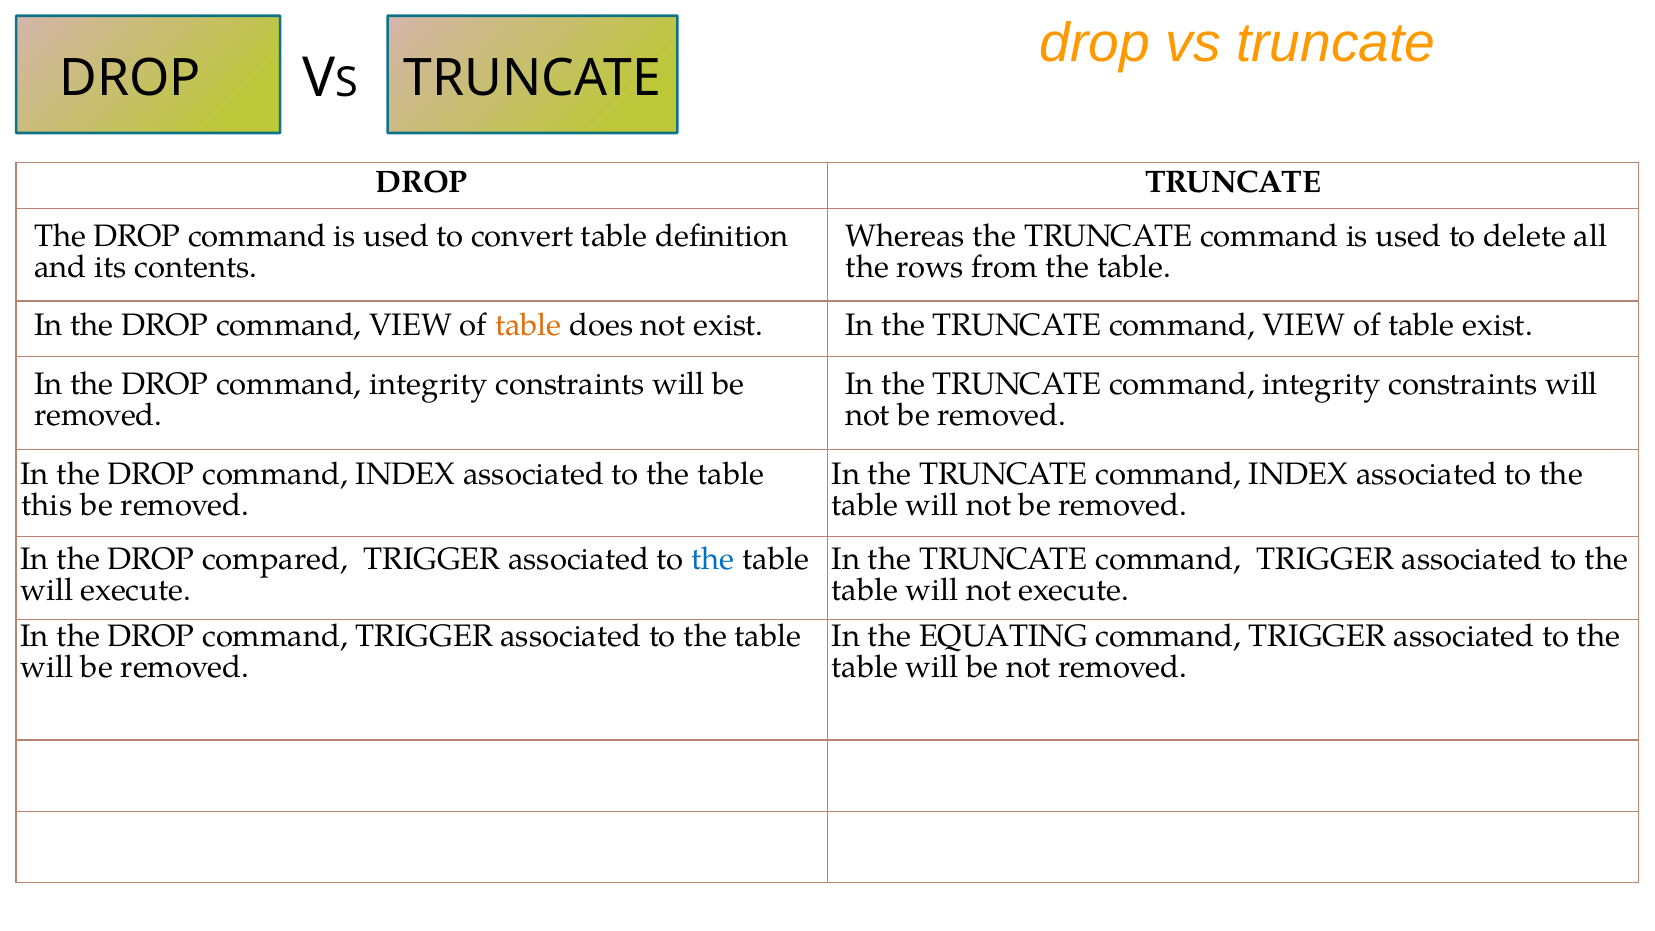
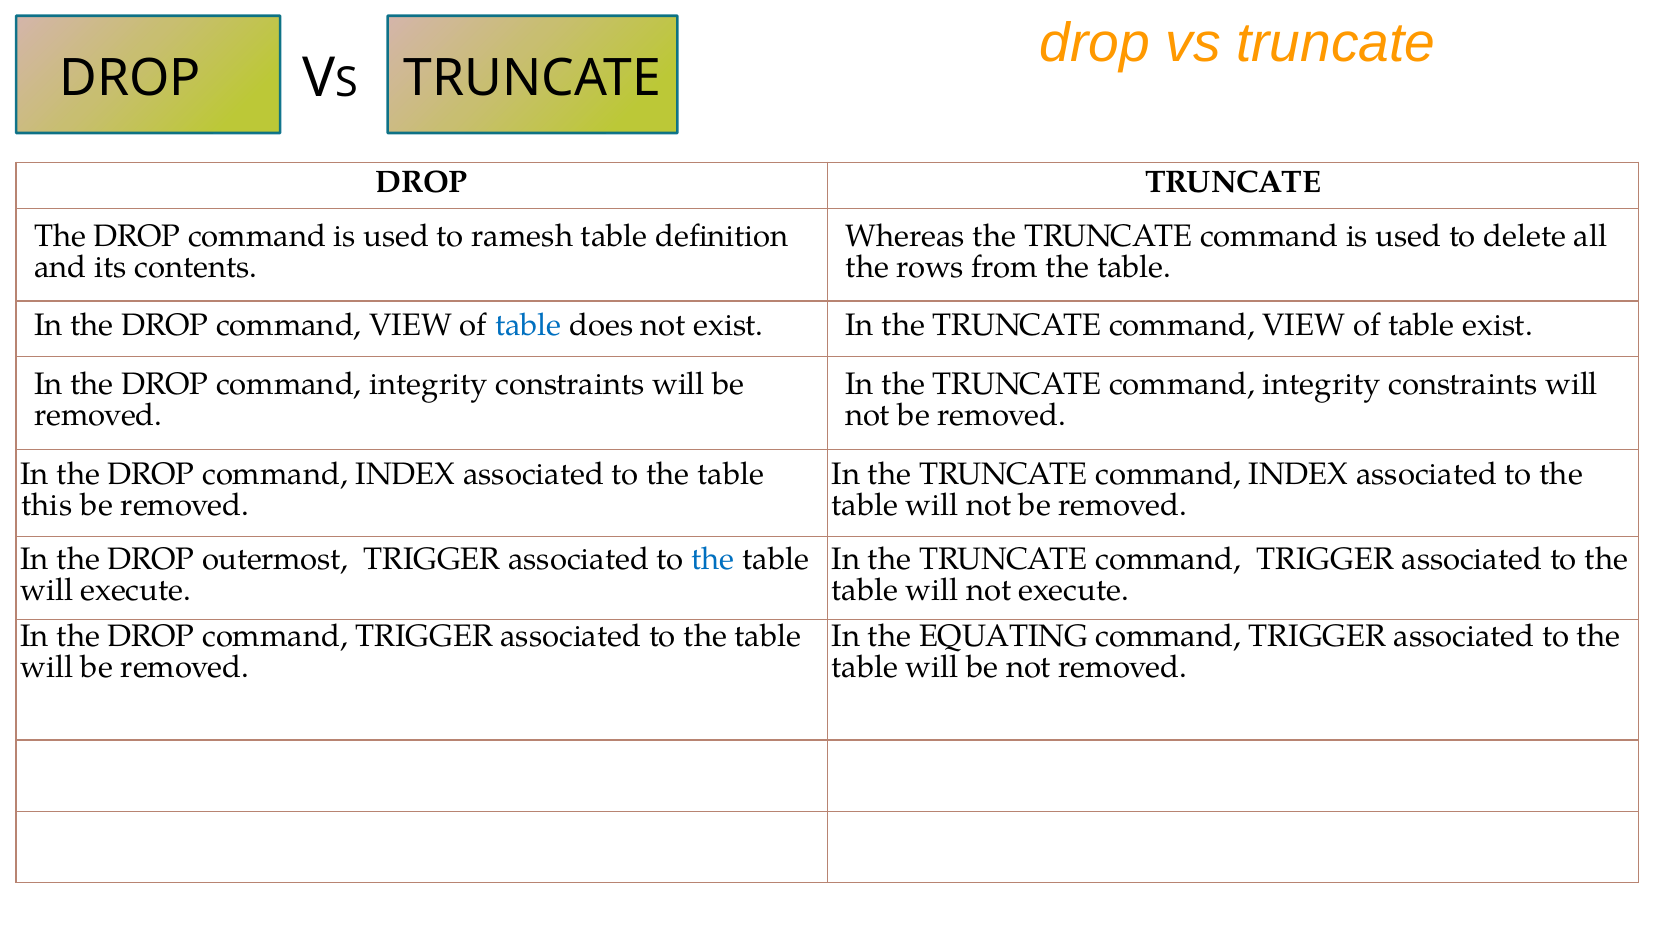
convert: convert -> ramesh
table at (528, 326) colour: orange -> blue
compared: compared -> outermost
